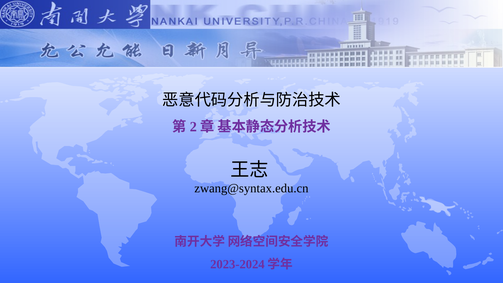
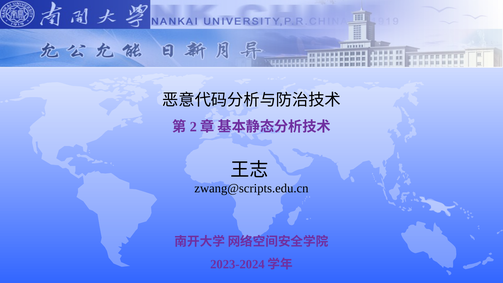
zwang@syntax.edu.cn: zwang@syntax.edu.cn -> zwang@scripts.edu.cn
